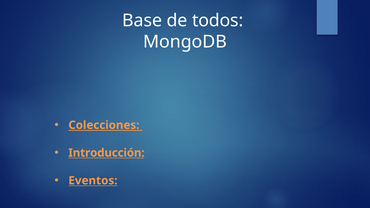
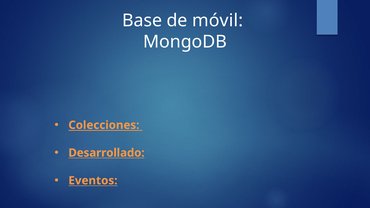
todos: todos -> móvil
Introducción: Introducción -> Desarrollado
